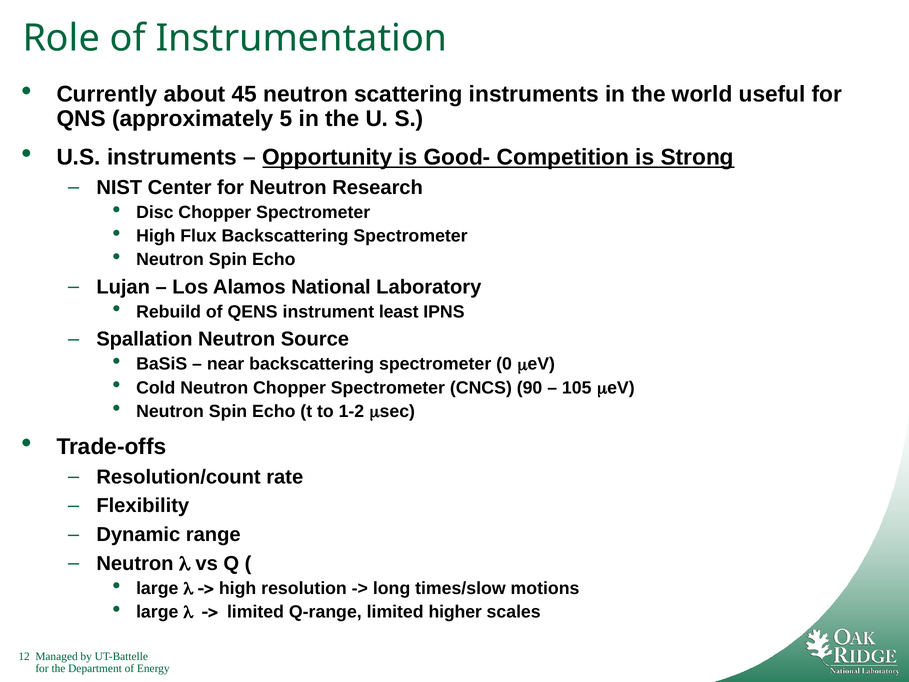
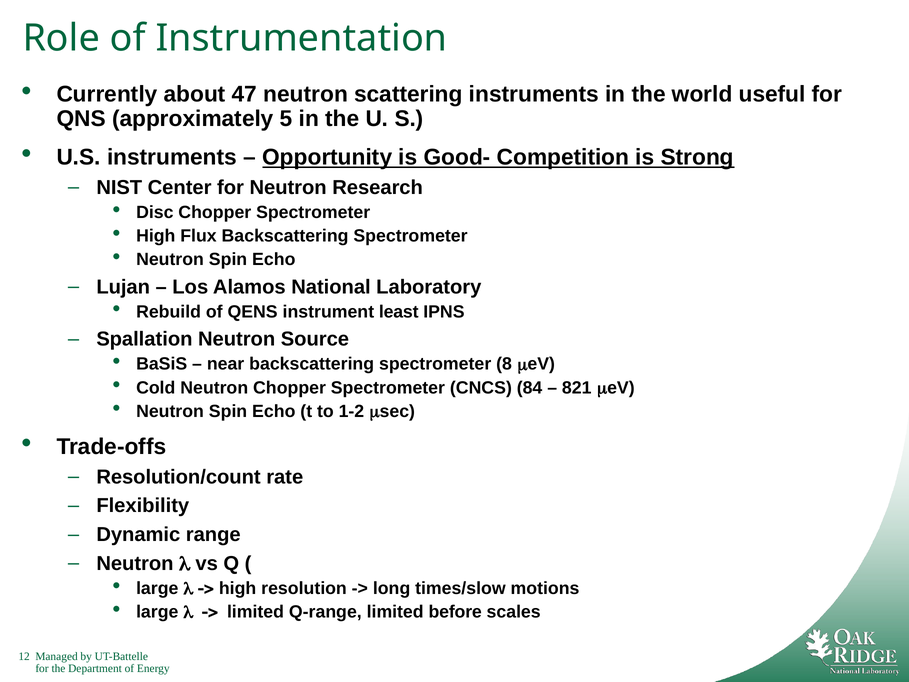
45: 45 -> 47
0: 0 -> 8
90: 90 -> 84
105: 105 -> 821
higher: higher -> before
